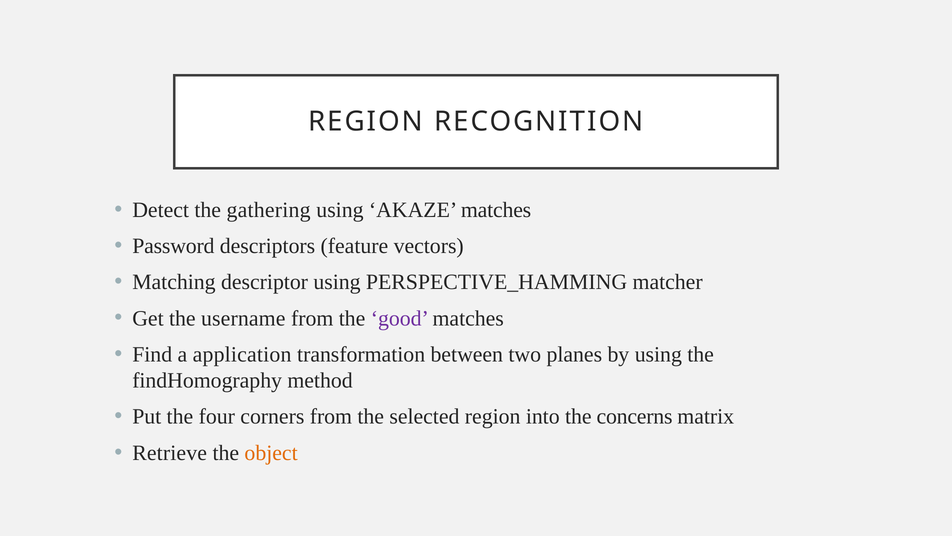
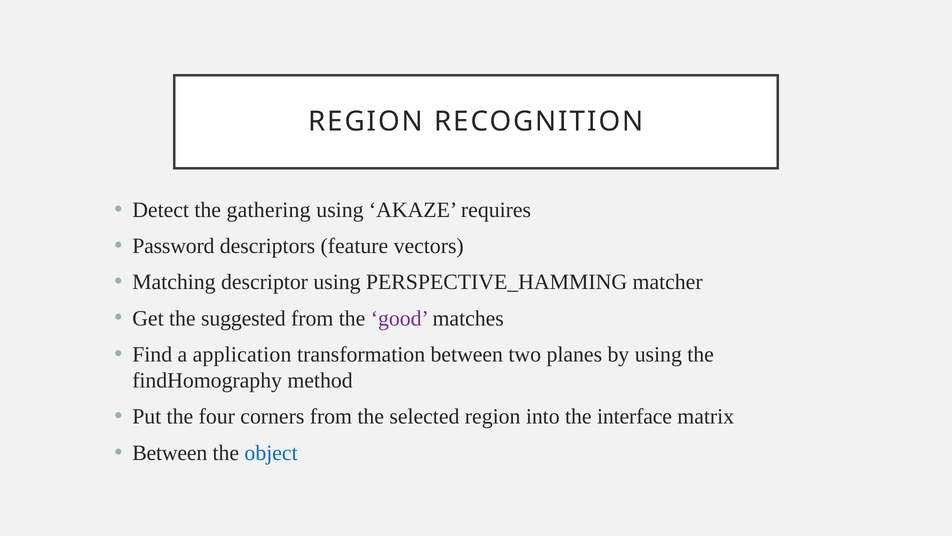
AKAZE matches: matches -> requires
username: username -> suggested
concerns: concerns -> interface
Retrieve at (170, 452): Retrieve -> Between
object colour: orange -> blue
